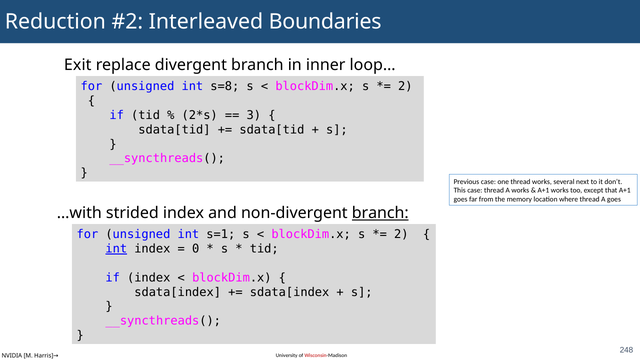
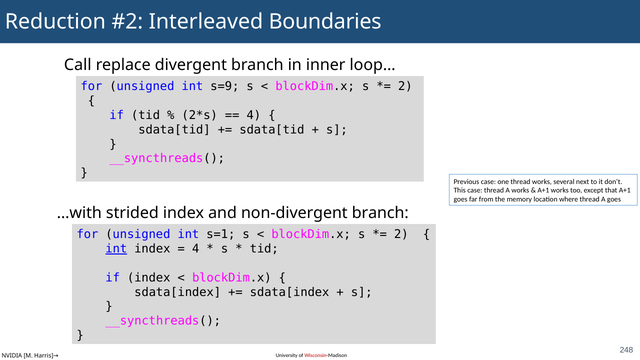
Exit: Exit -> Call
s=8: s=8 -> s=9
3 at (254, 115): 3 -> 4
branch at (380, 213) underline: present -> none
0 at (196, 249): 0 -> 4
